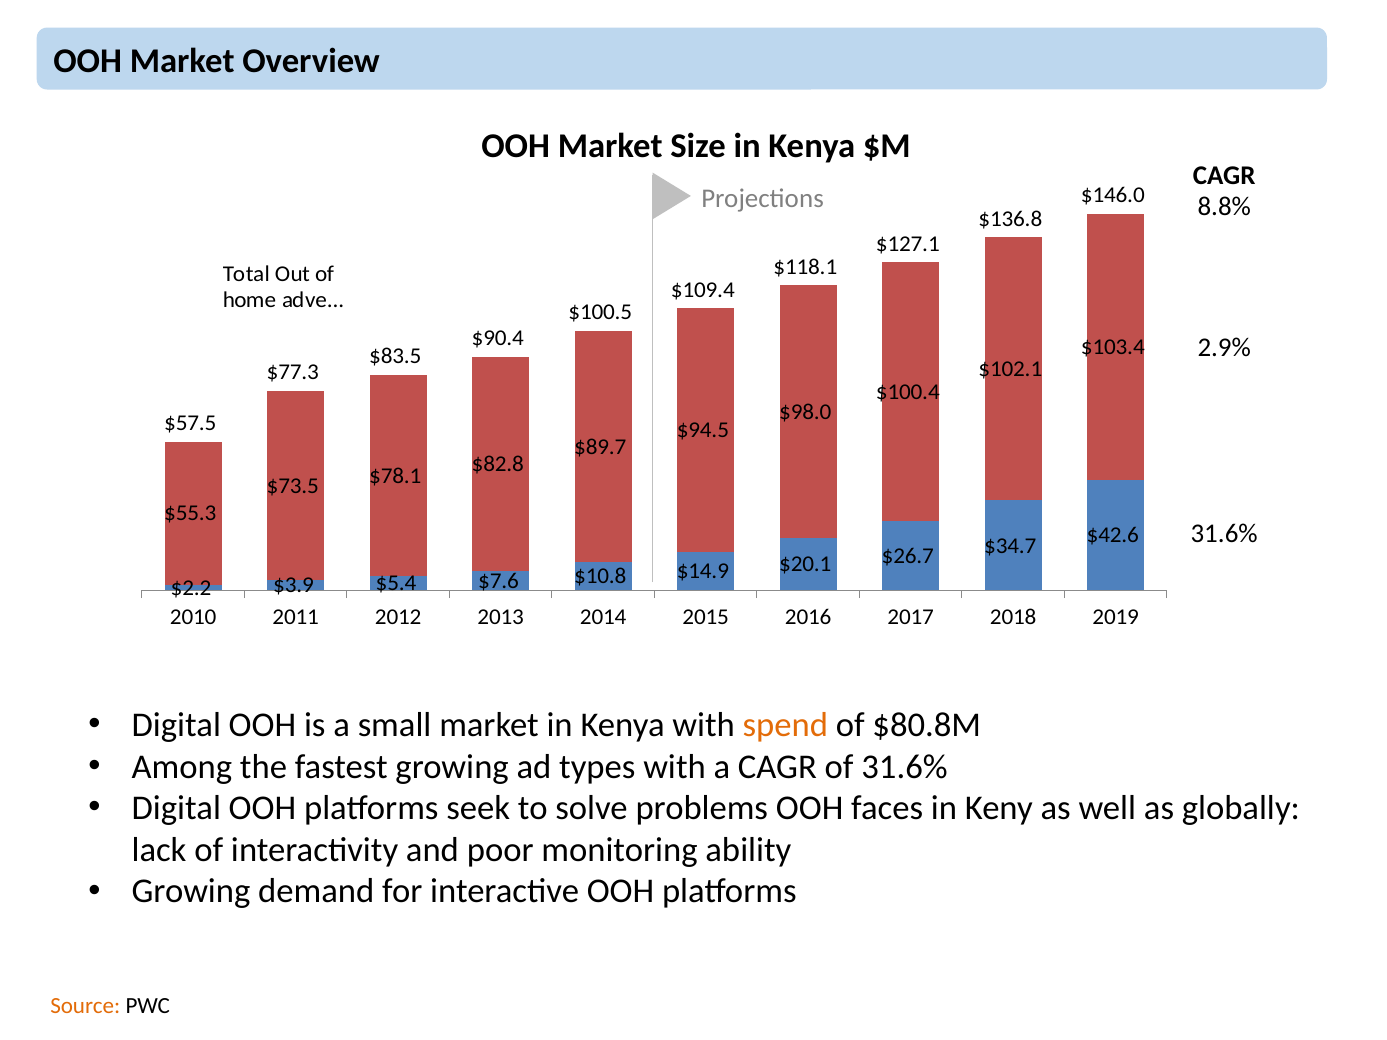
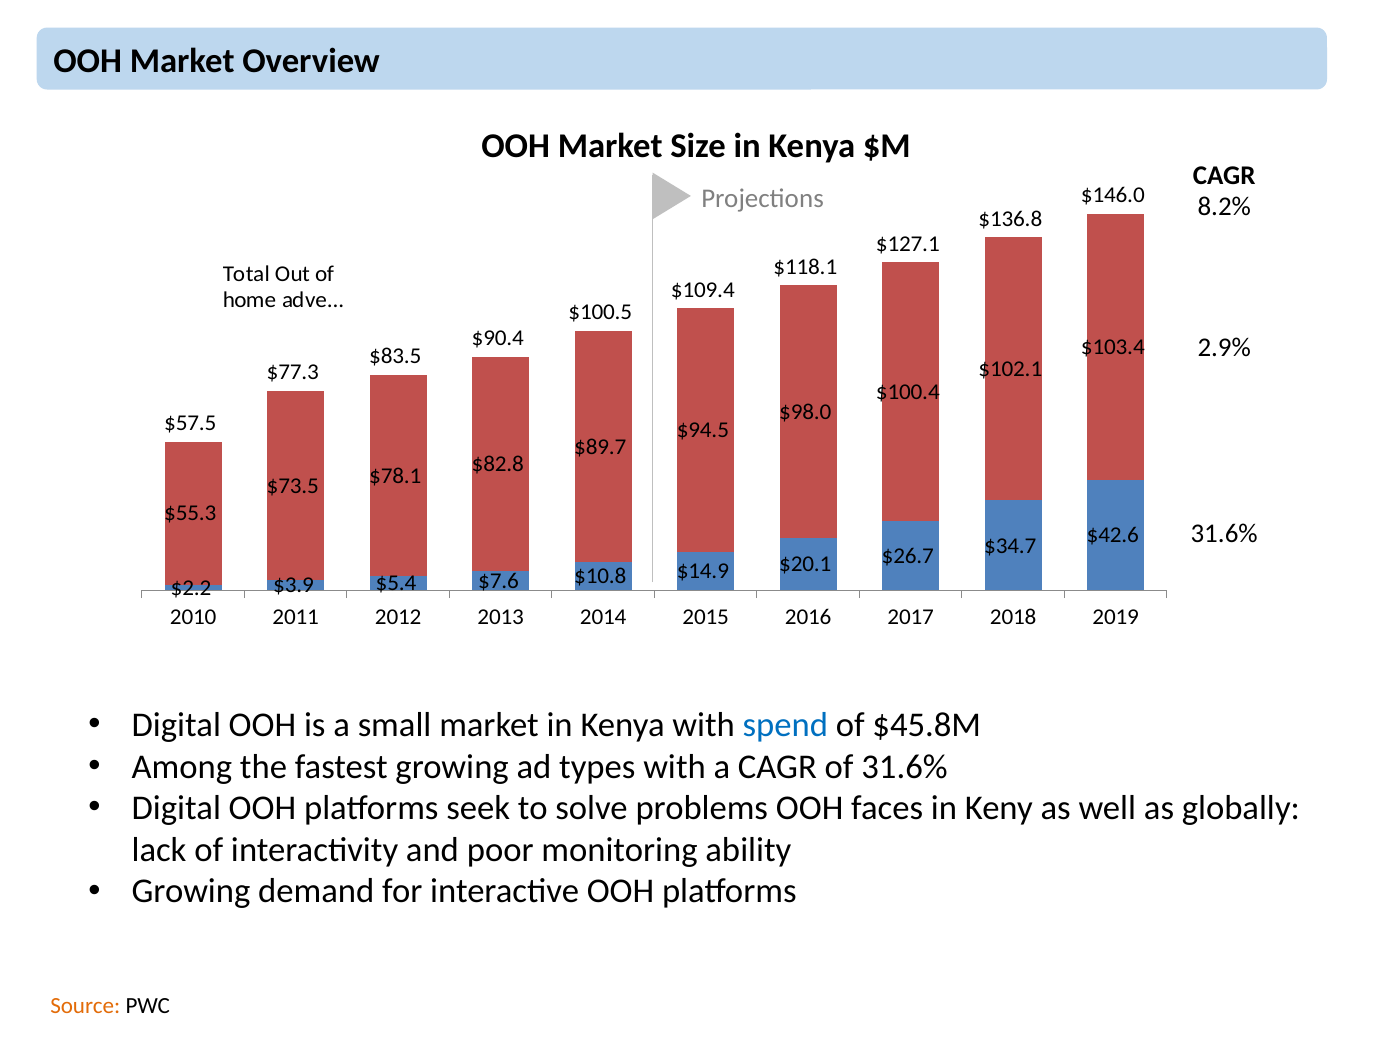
8.8%: 8.8% -> 8.2%
spend colour: orange -> blue
$80.8M: $80.8M -> $45.8M
